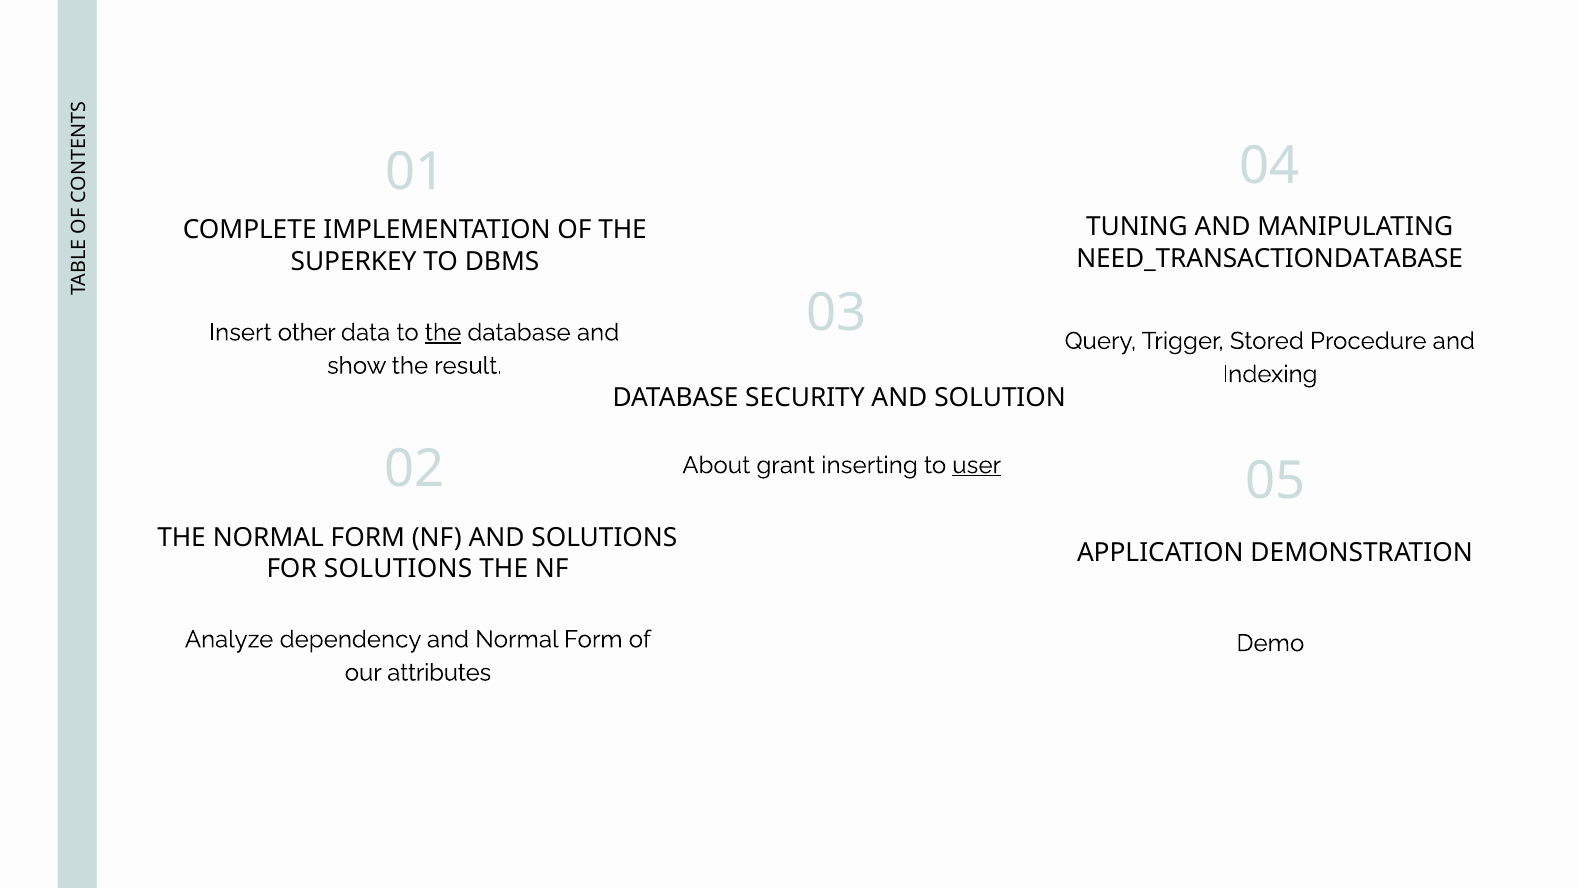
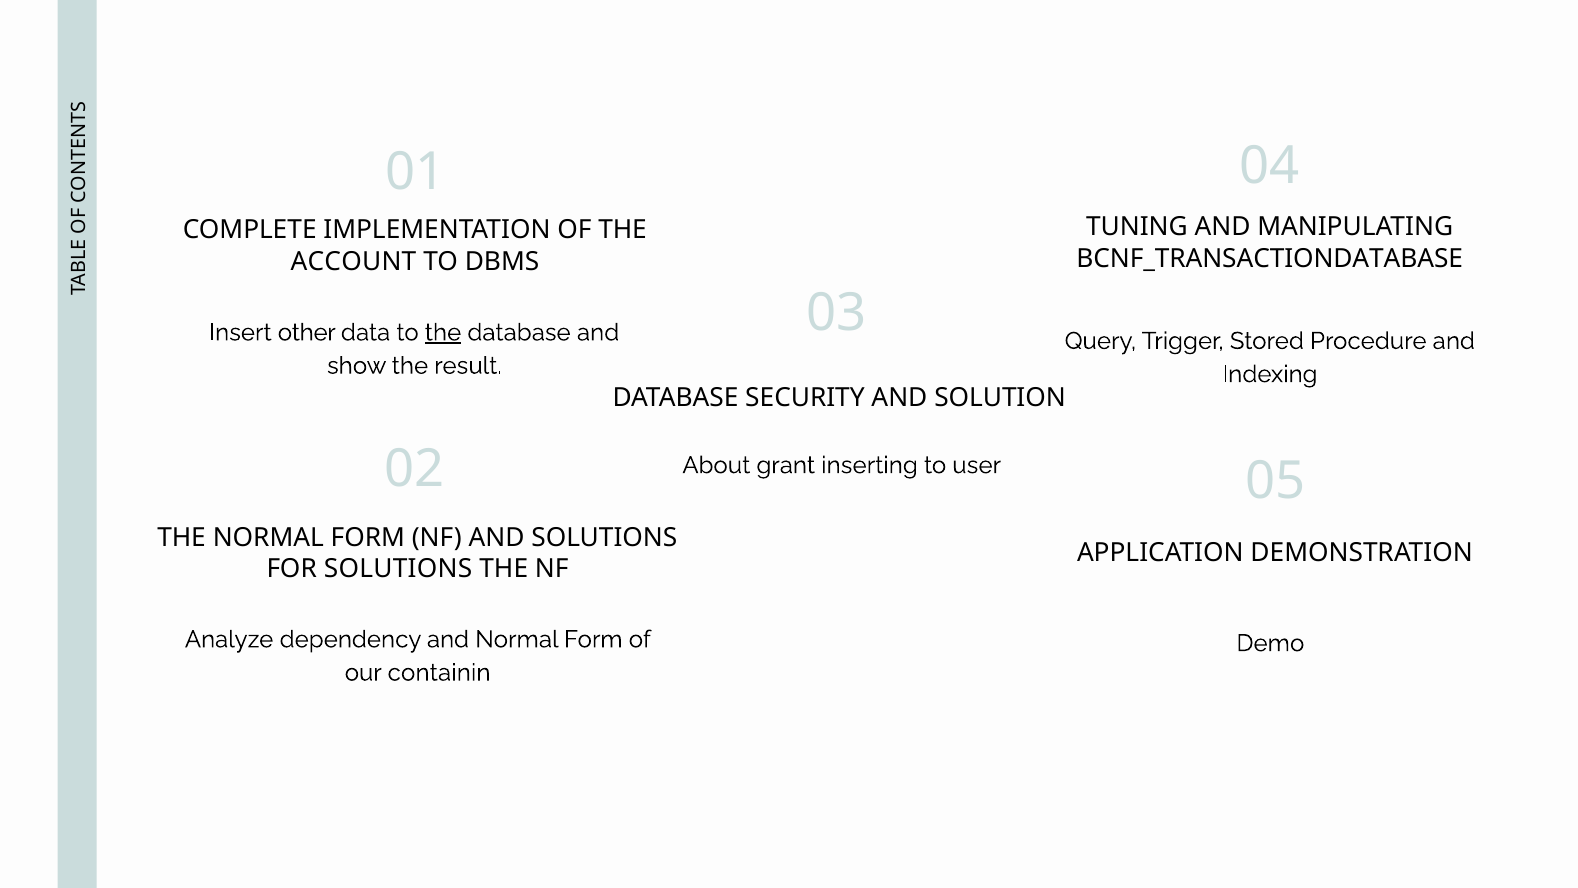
NEED_TRANSACTIONDATABASE: NEED_TRANSACTIONDATABASE -> BCNF_TRANSACTIONDATABASE
SUPERKEY: SUPERKEY -> ACCOUNT
user underline: present -> none
attributes: attributes -> containin
